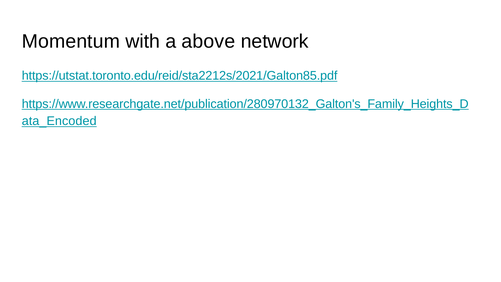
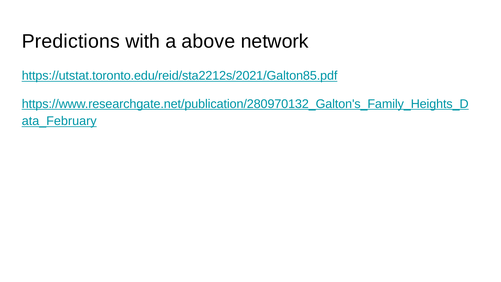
Momentum: Momentum -> Predictions
ata_Encoded: ata_Encoded -> ata_February
